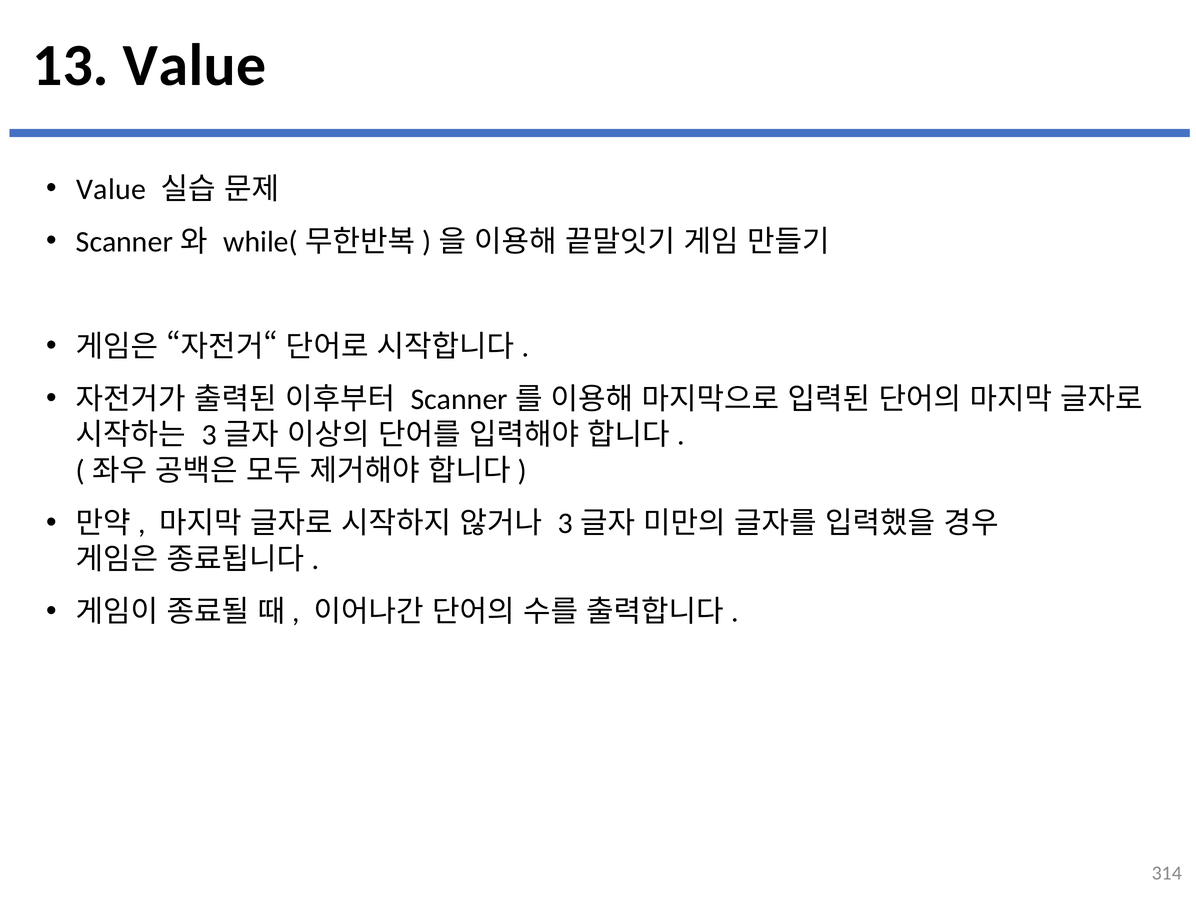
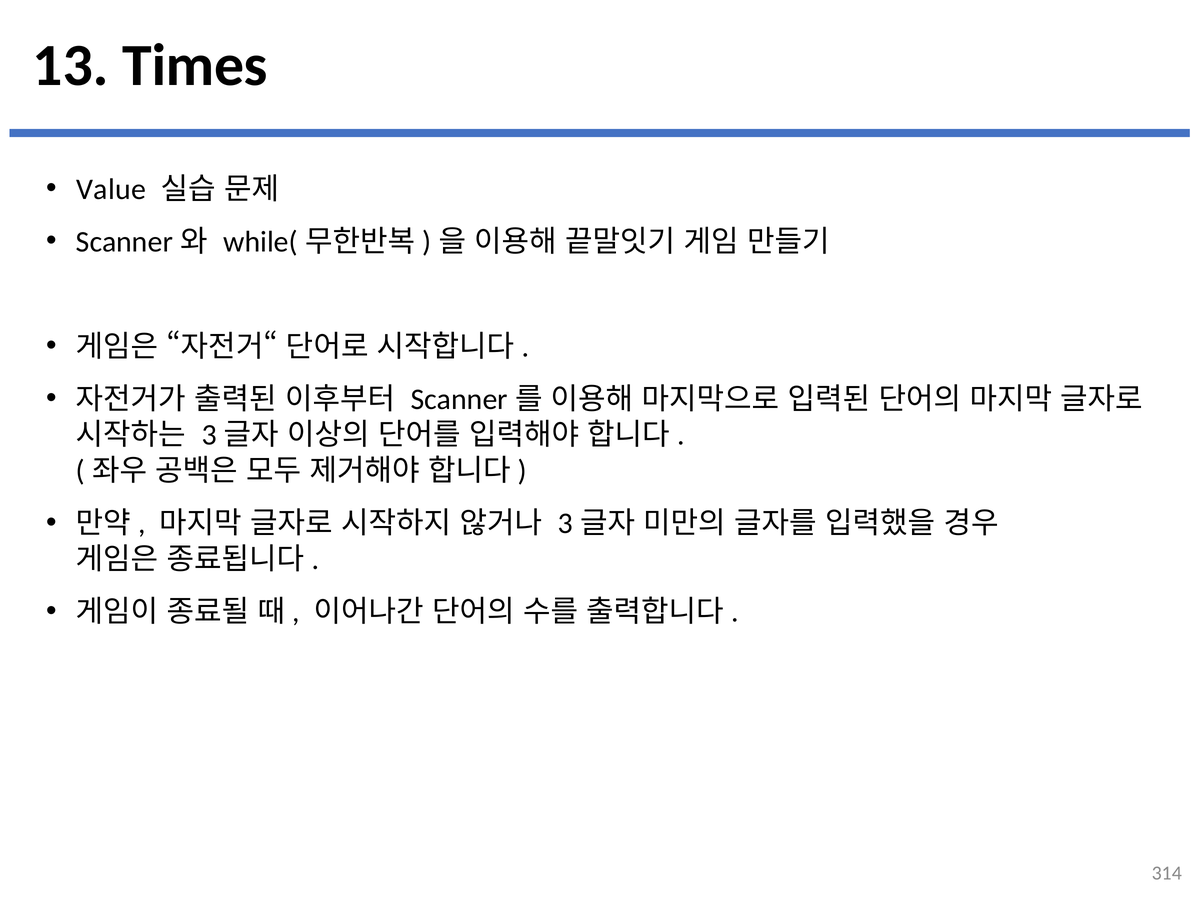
13 Value: Value -> Times
